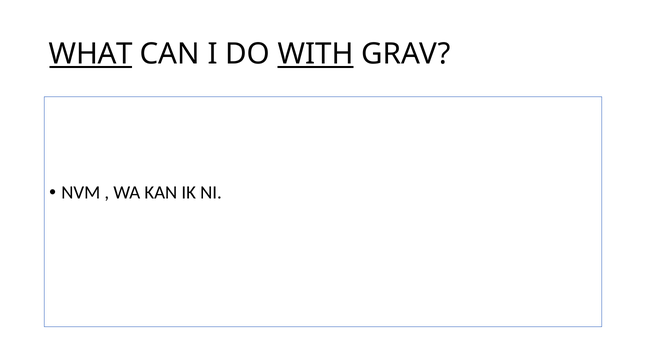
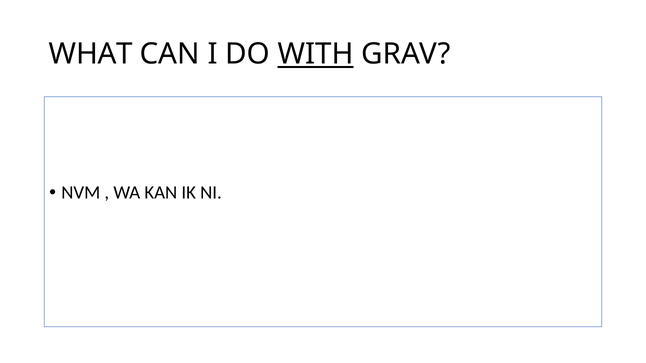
WHAT underline: present -> none
